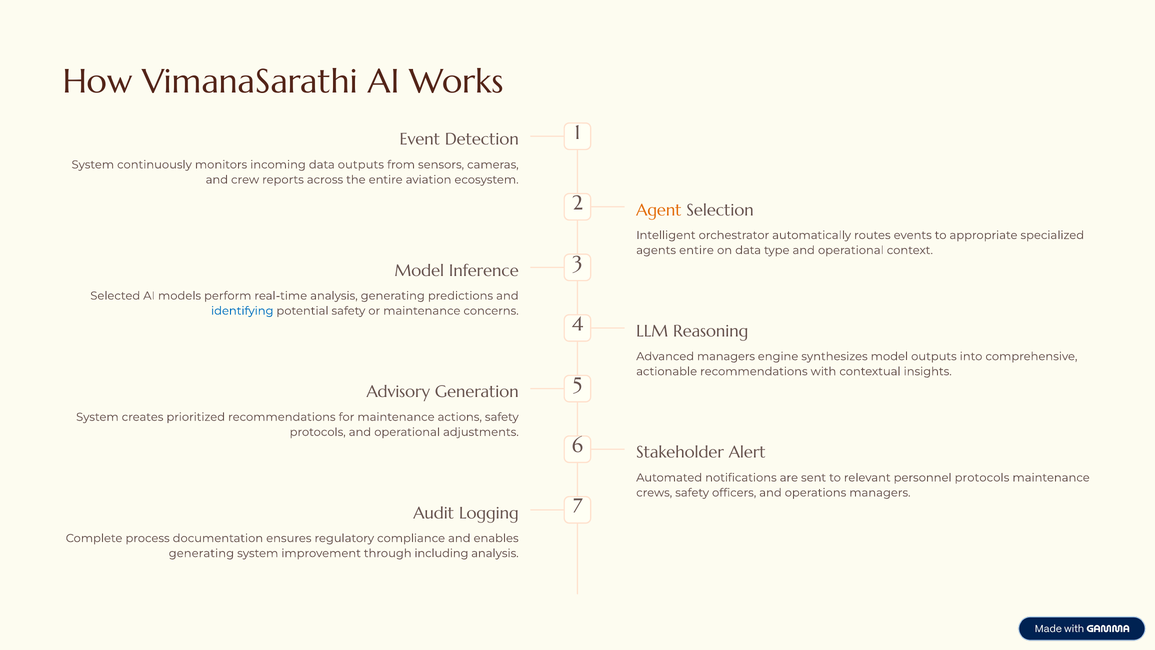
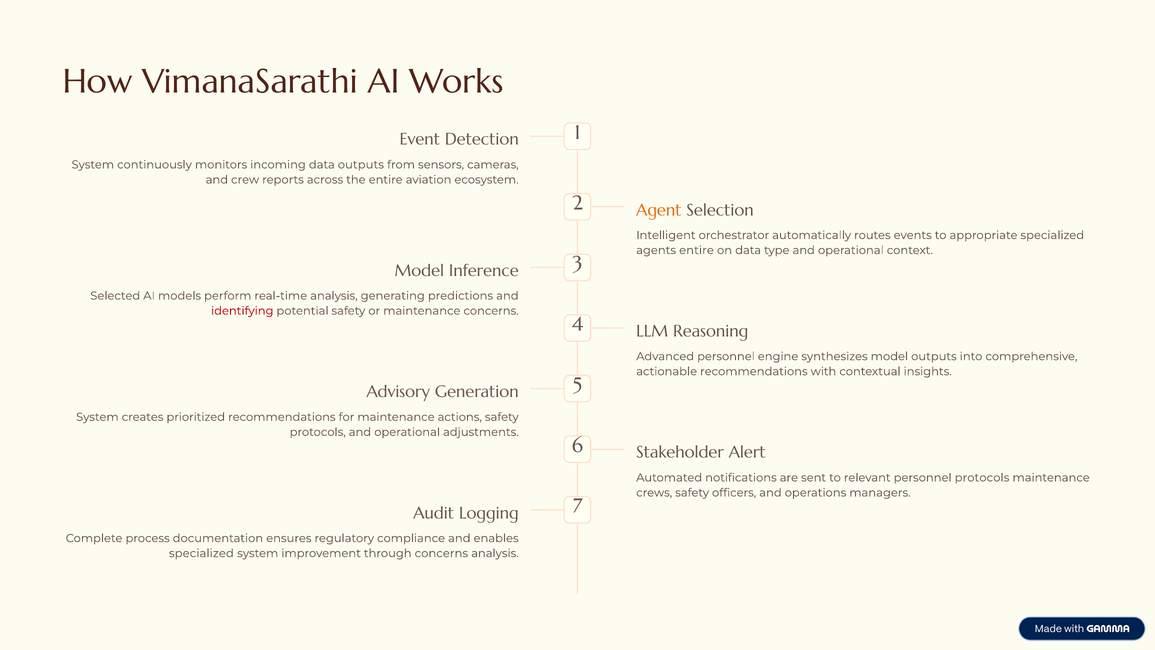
identifying colour: blue -> red
Advanced managers: managers -> personnel
generating at (201, 553): generating -> specialized
through including: including -> concerns
